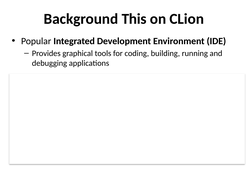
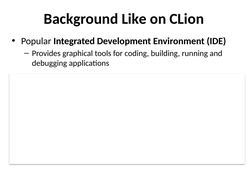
This: This -> Like
